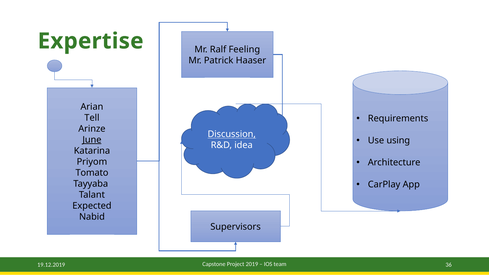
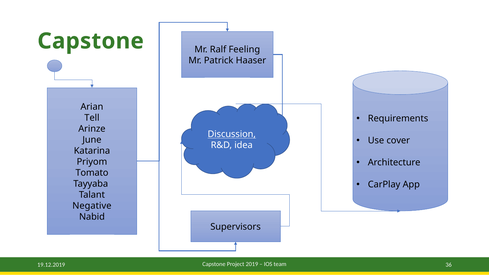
Expertise at (91, 41): Expertise -> Capstone
using: using -> cover
June underline: present -> none
Expected: Expected -> Negative
